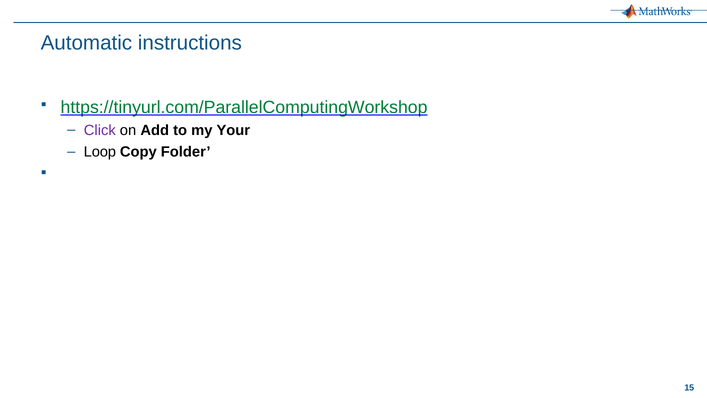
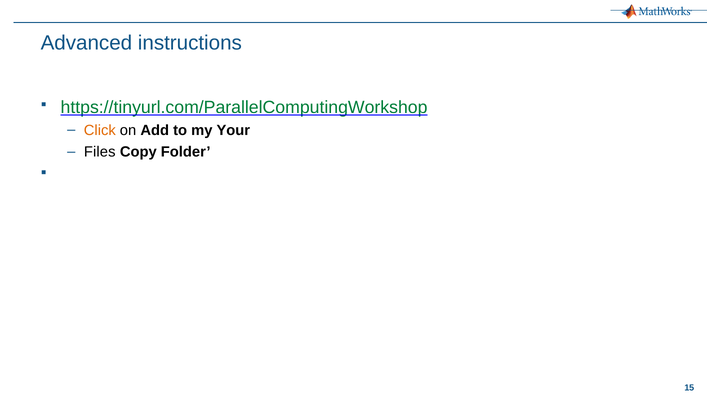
Automatic: Automatic -> Advanced
Click colour: purple -> orange
Loop: Loop -> Files
